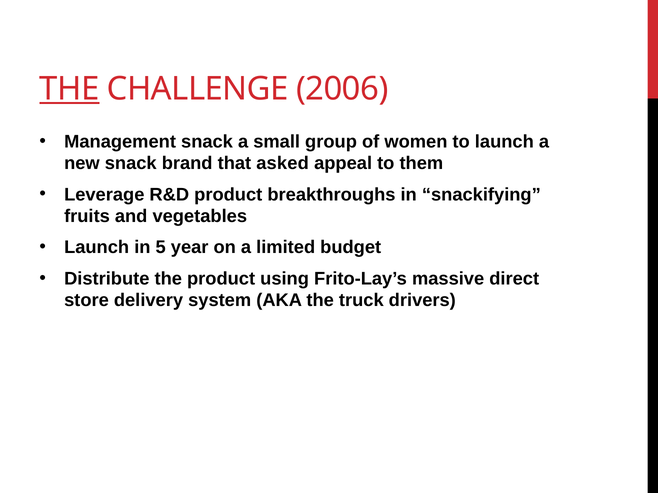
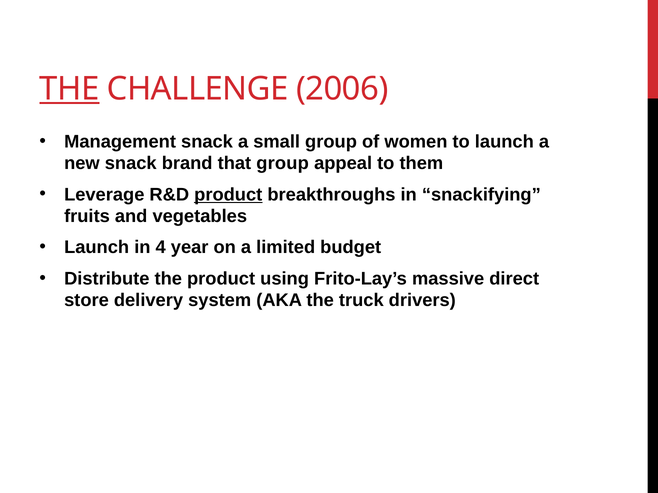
that asked: asked -> group
product at (228, 195) underline: none -> present
5: 5 -> 4
